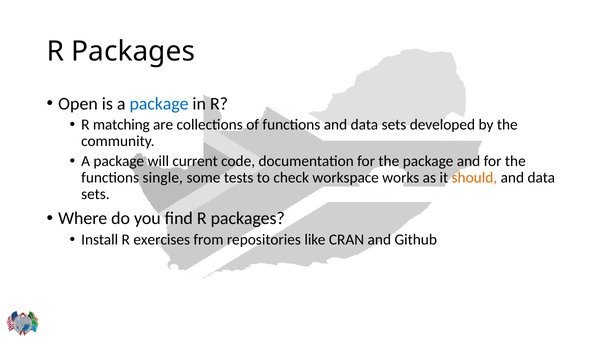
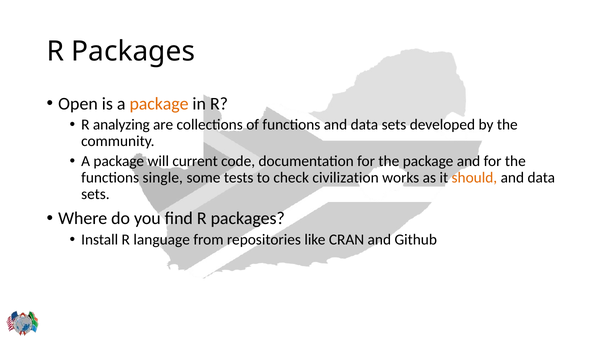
package at (159, 104) colour: blue -> orange
matching: matching -> analyzing
workspace: workspace -> civilization
exercises: exercises -> language
